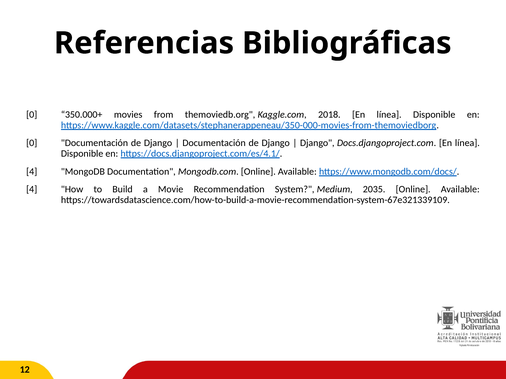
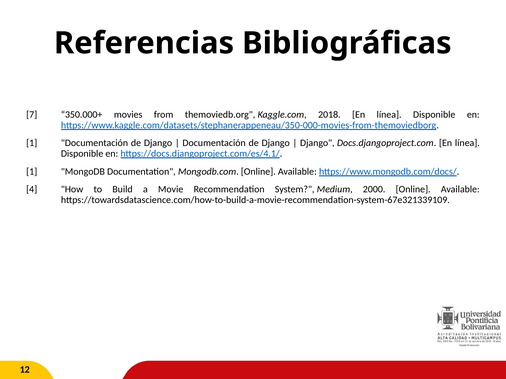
0 at (32, 115): 0 -> 7
0 at (32, 143): 0 -> 1
4 at (32, 172): 4 -> 1
2035: 2035 -> 2000
